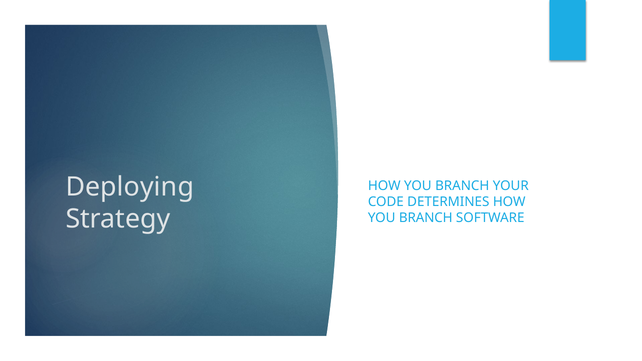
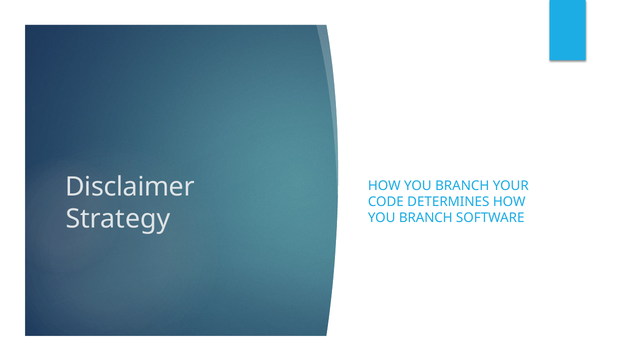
Deploying: Deploying -> Disclaimer
